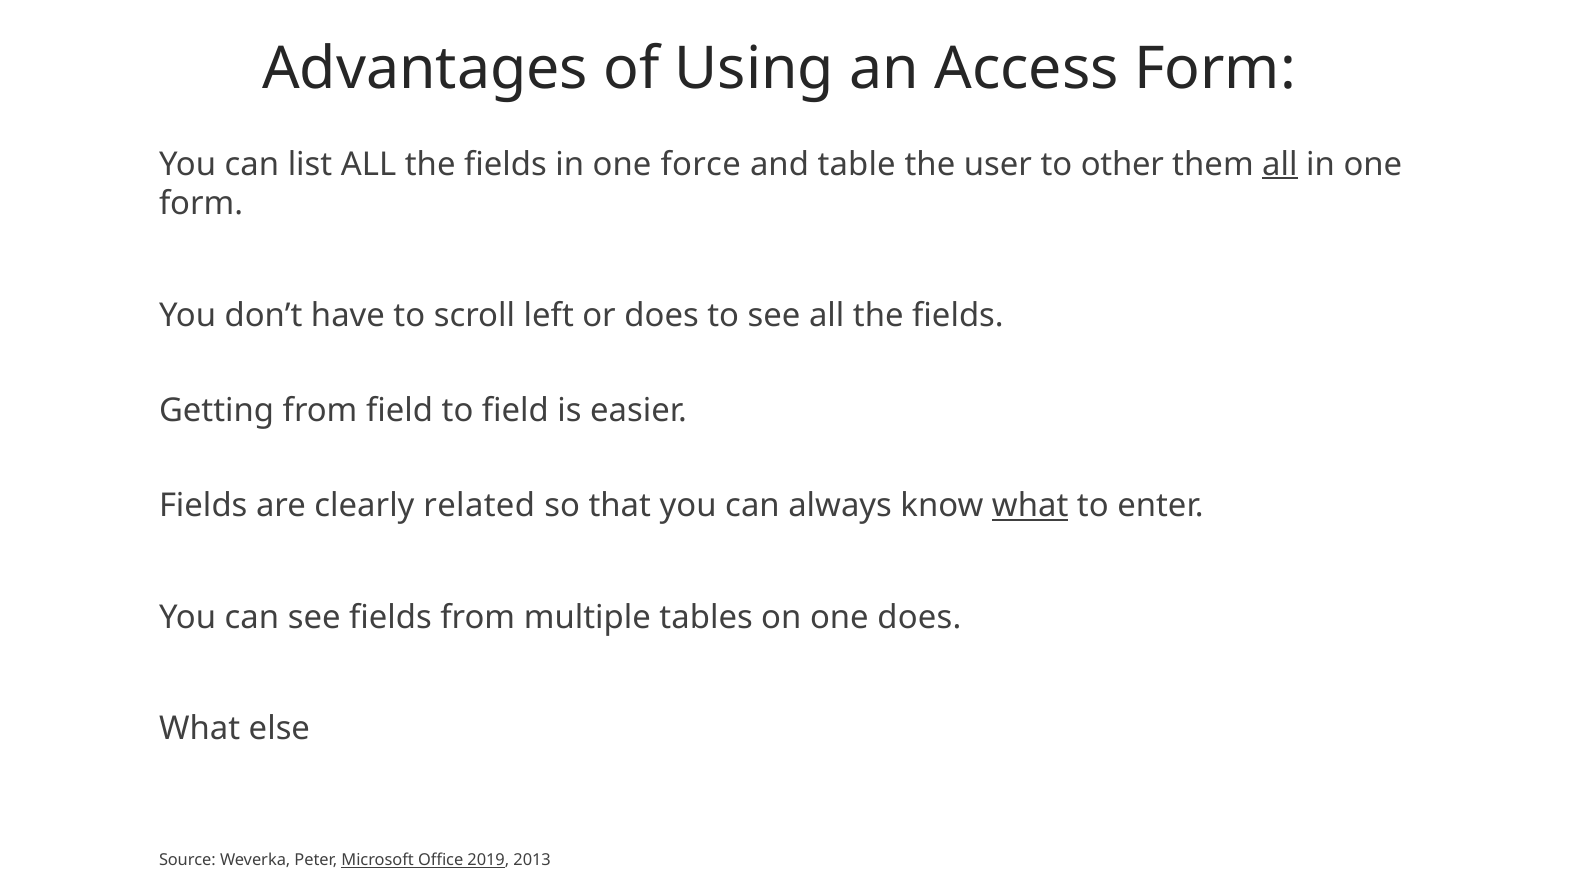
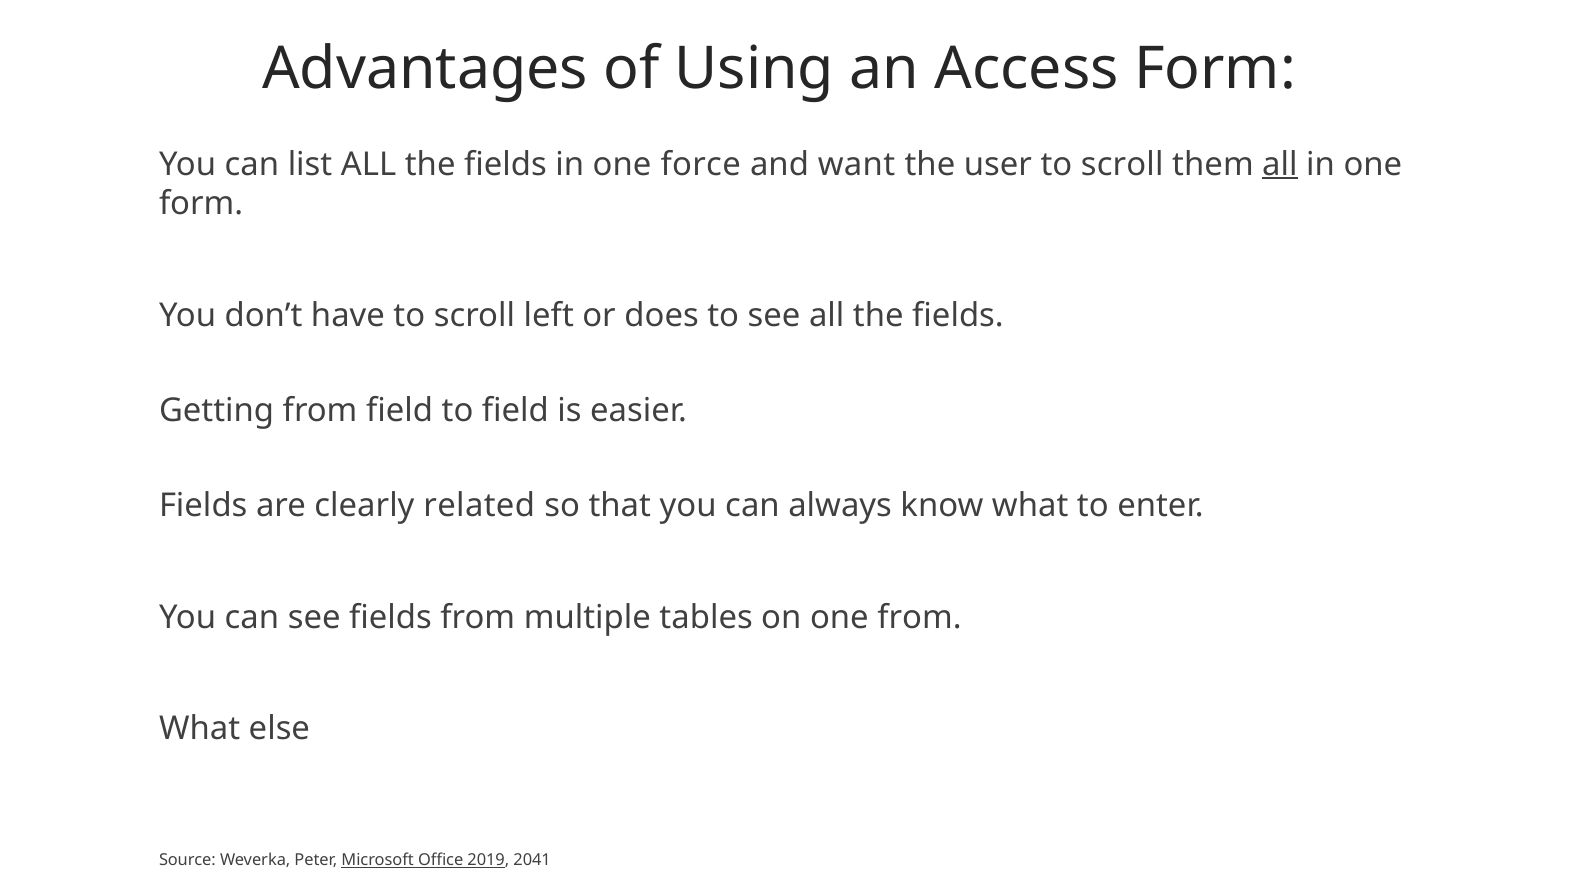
table: table -> want
user to other: other -> scroll
what at (1030, 506) underline: present -> none
one does: does -> from
2013: 2013 -> 2041
